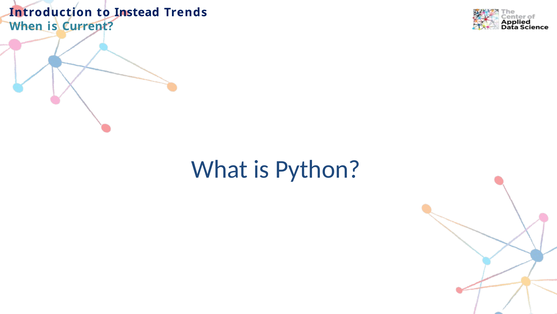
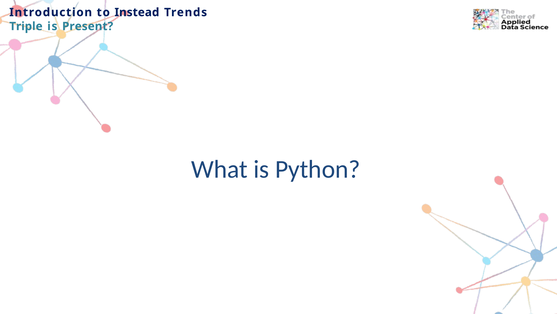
When: When -> Triple
Current: Current -> Present
